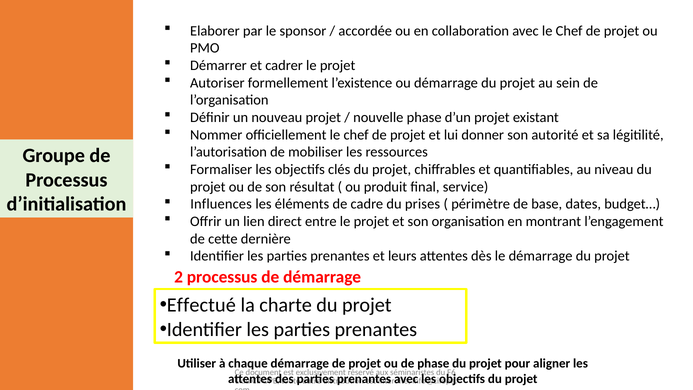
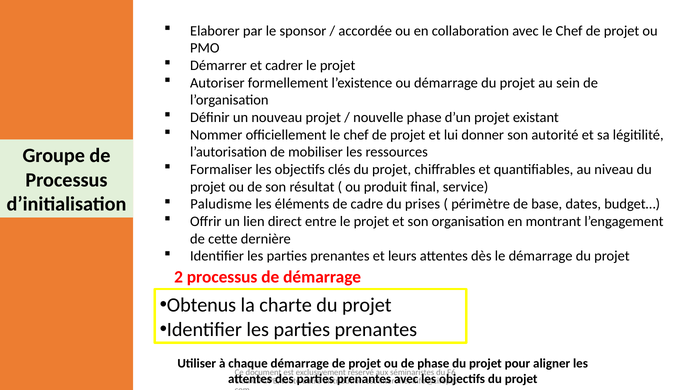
Influences: Influences -> Paludisme
Effectué: Effectué -> Obtenus
